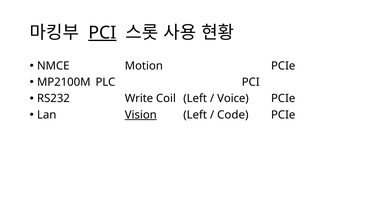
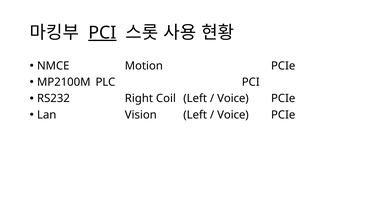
Write: Write -> Right
Vision underline: present -> none
Code at (233, 115): Code -> Voice
